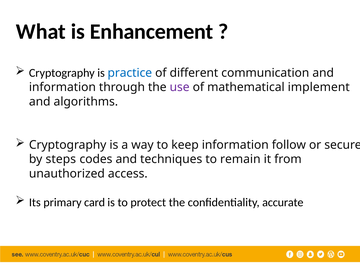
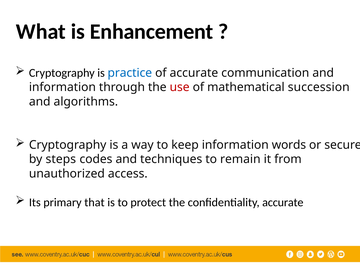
of different: different -> accurate
use colour: purple -> red
implement: implement -> succession
follow: follow -> words
card: card -> that
